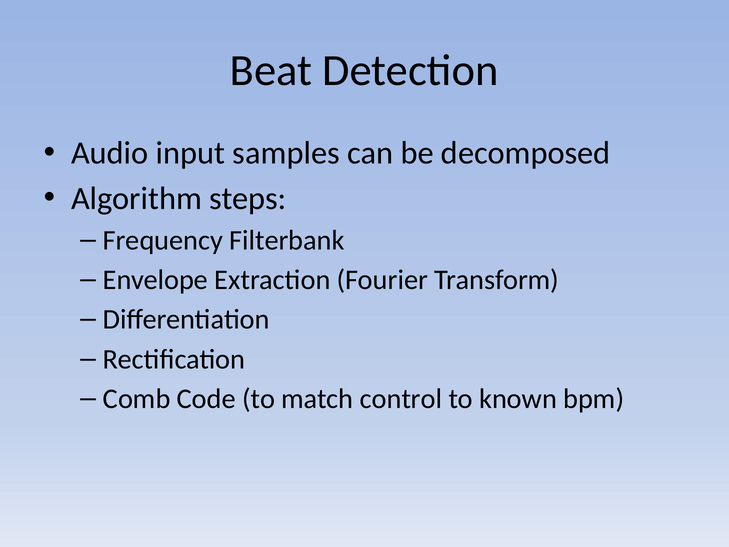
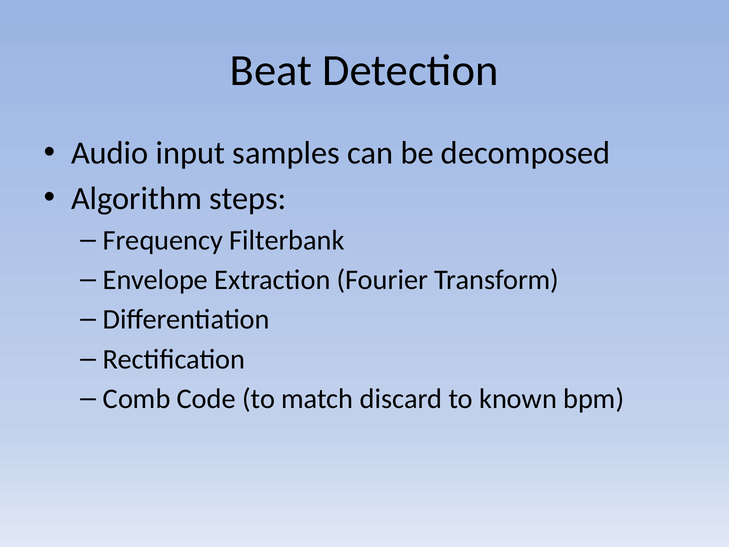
control: control -> discard
